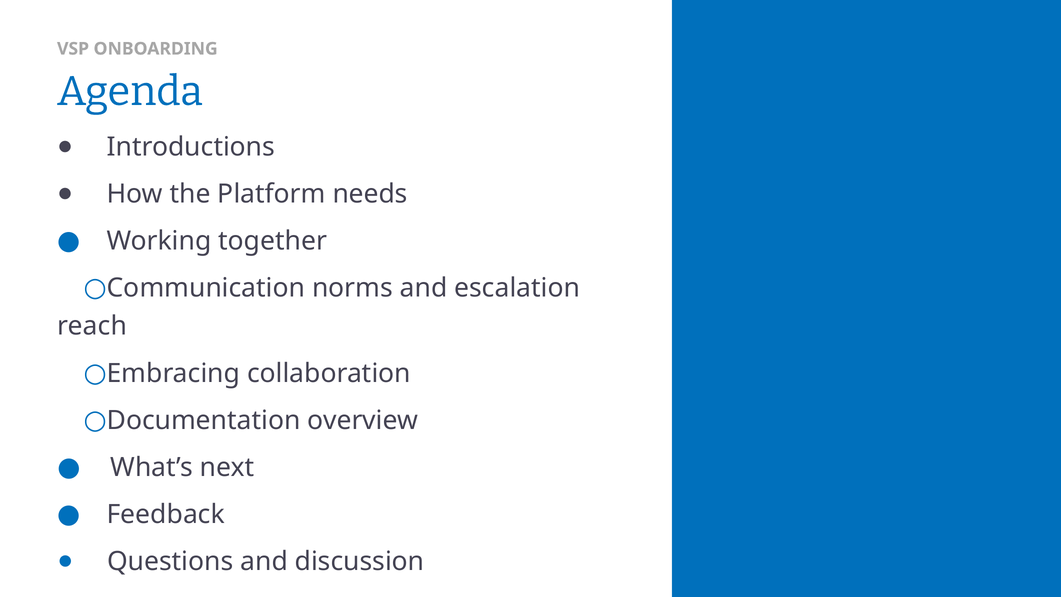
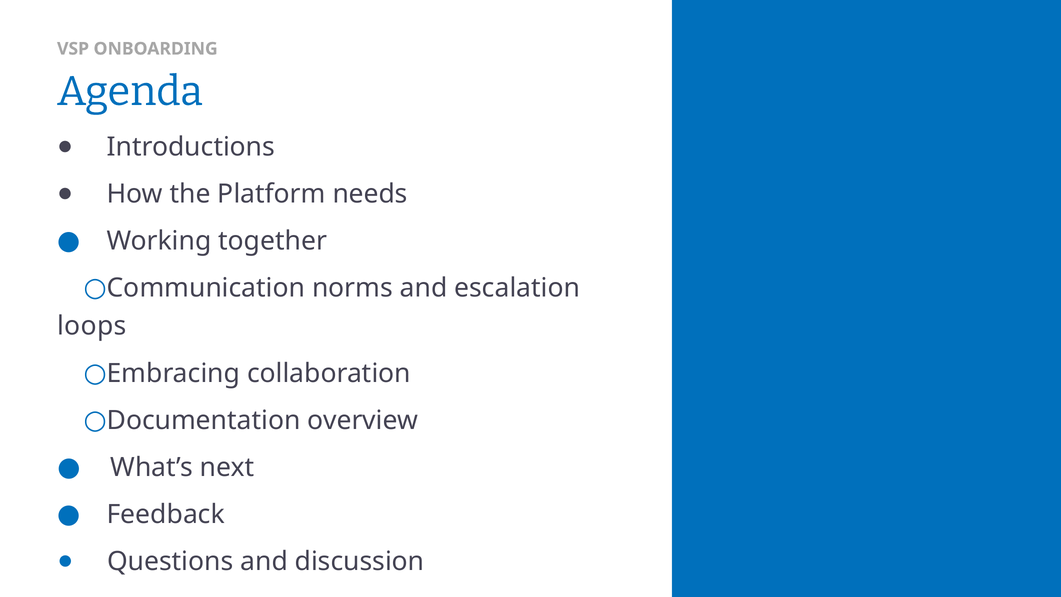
reach: reach -> loops
